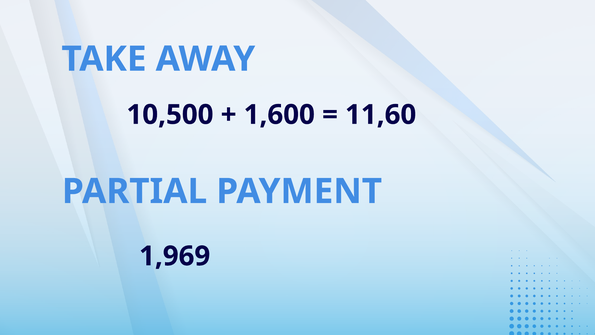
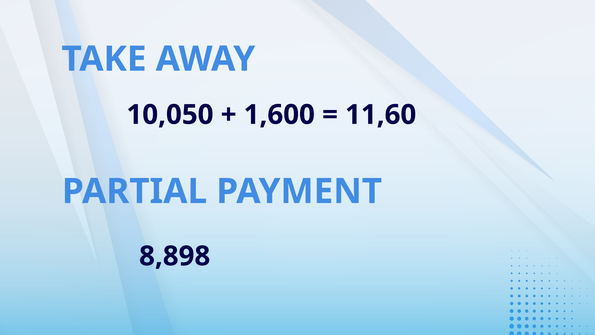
10,500: 10,500 -> 10,050
1,969: 1,969 -> 8,898
